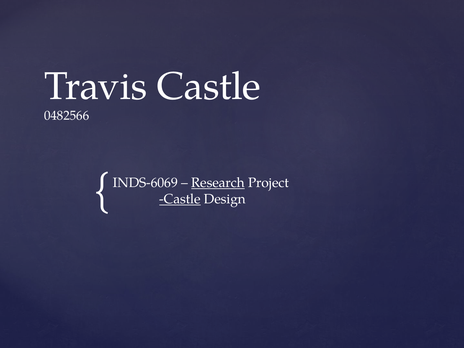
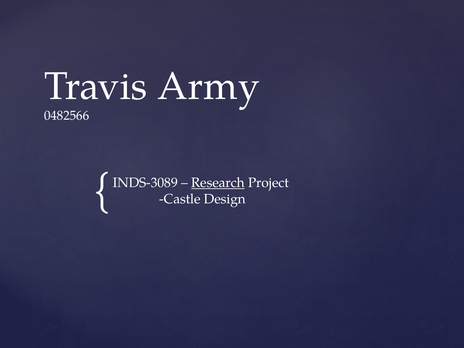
Travis Castle: Castle -> Army
INDS-6069: INDS-6069 -> INDS-3089
Castle at (180, 199) underline: present -> none
